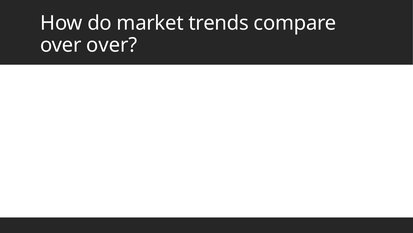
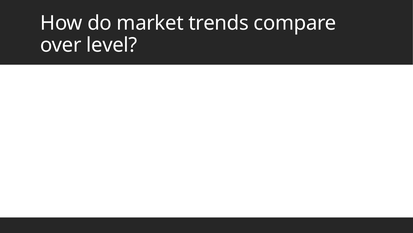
over over: over -> level
